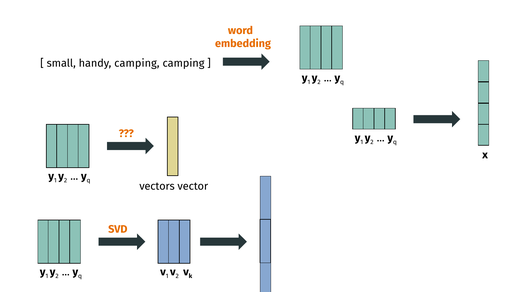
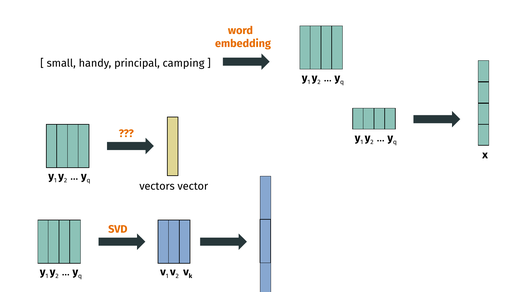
handy camping: camping -> principal
